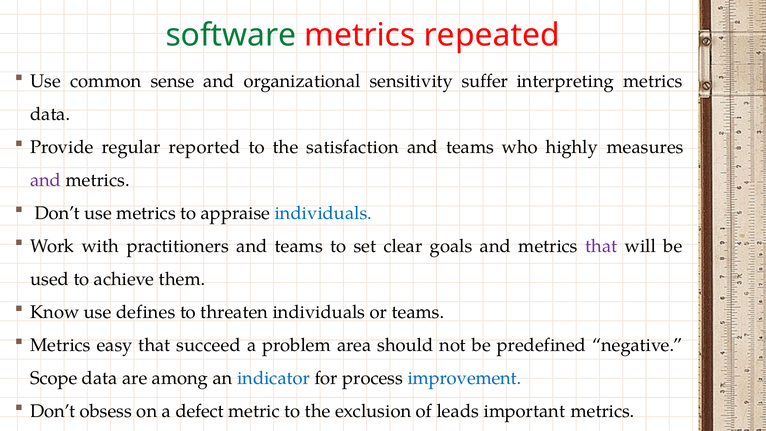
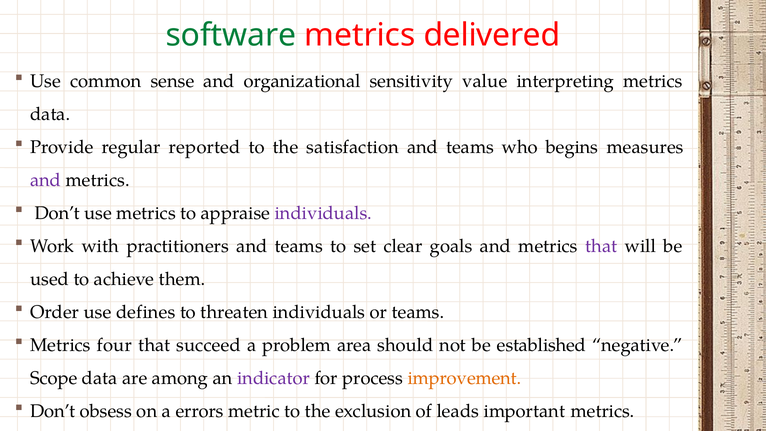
repeated: repeated -> delivered
suffer: suffer -> value
highly: highly -> begins
individuals at (323, 213) colour: blue -> purple
Know: Know -> Order
easy: easy -> four
predefined: predefined -> established
indicator colour: blue -> purple
improvement colour: blue -> orange
defect: defect -> errors
